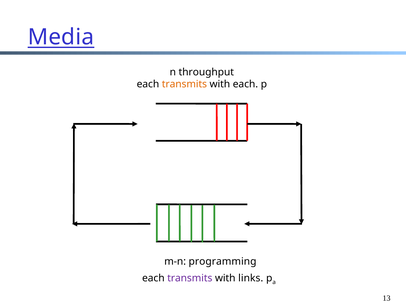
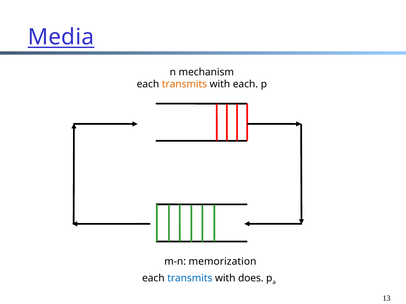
throughput: throughput -> mechanism
programming: programming -> memorization
transmits at (190, 279) colour: purple -> blue
links: links -> does
